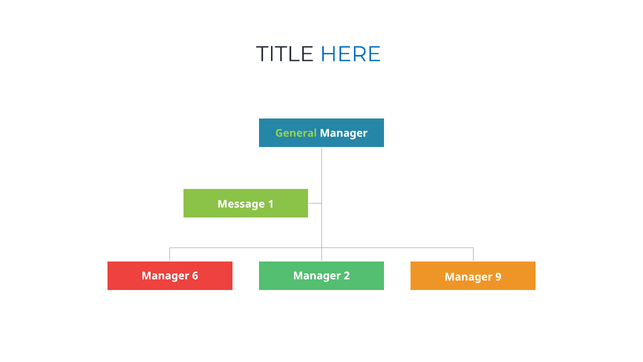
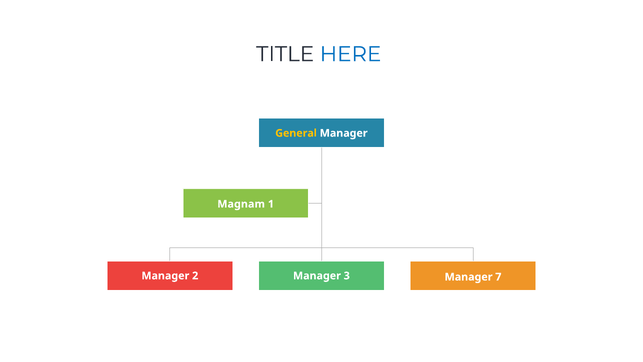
General colour: light green -> yellow
Message: Message -> Magnam
6: 6 -> 2
2: 2 -> 3
9: 9 -> 7
